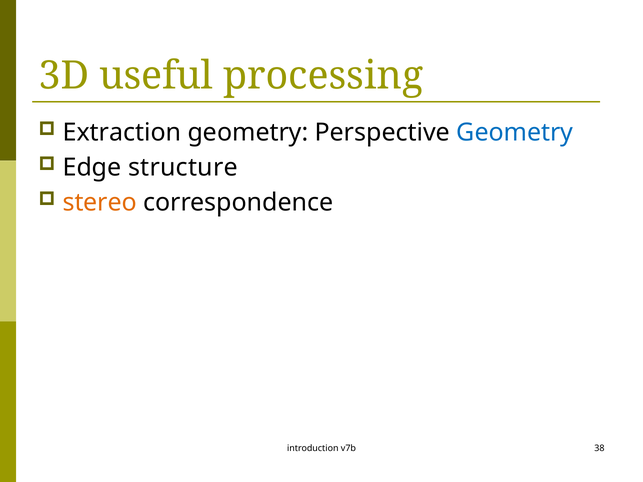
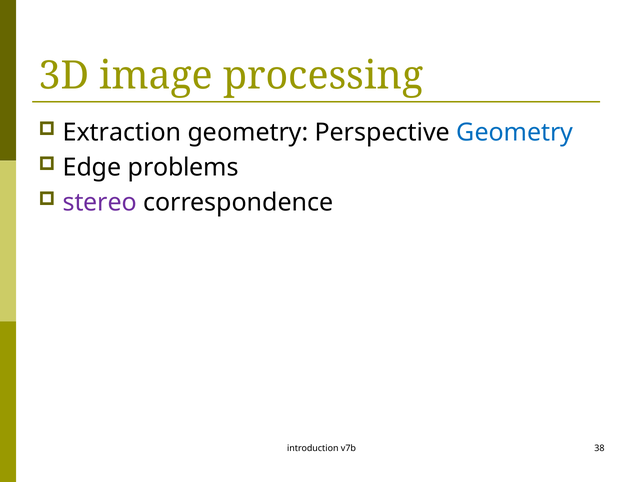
useful: useful -> image
structure: structure -> problems
stereo colour: orange -> purple
